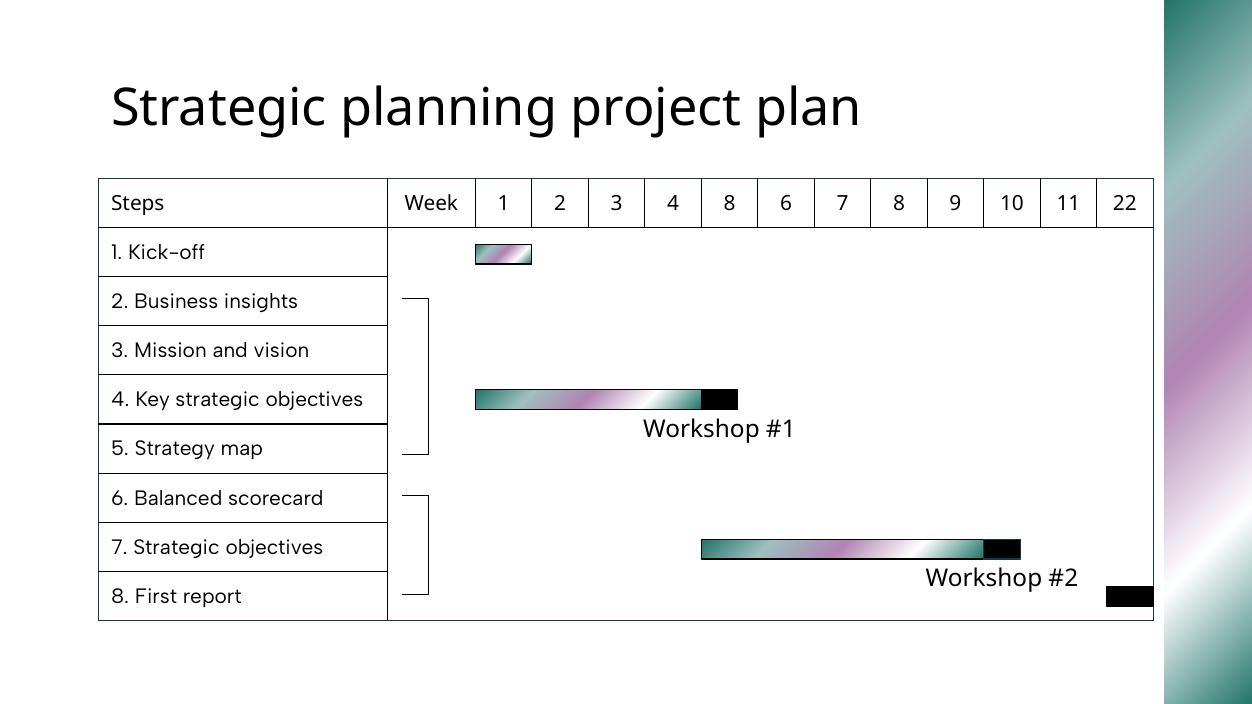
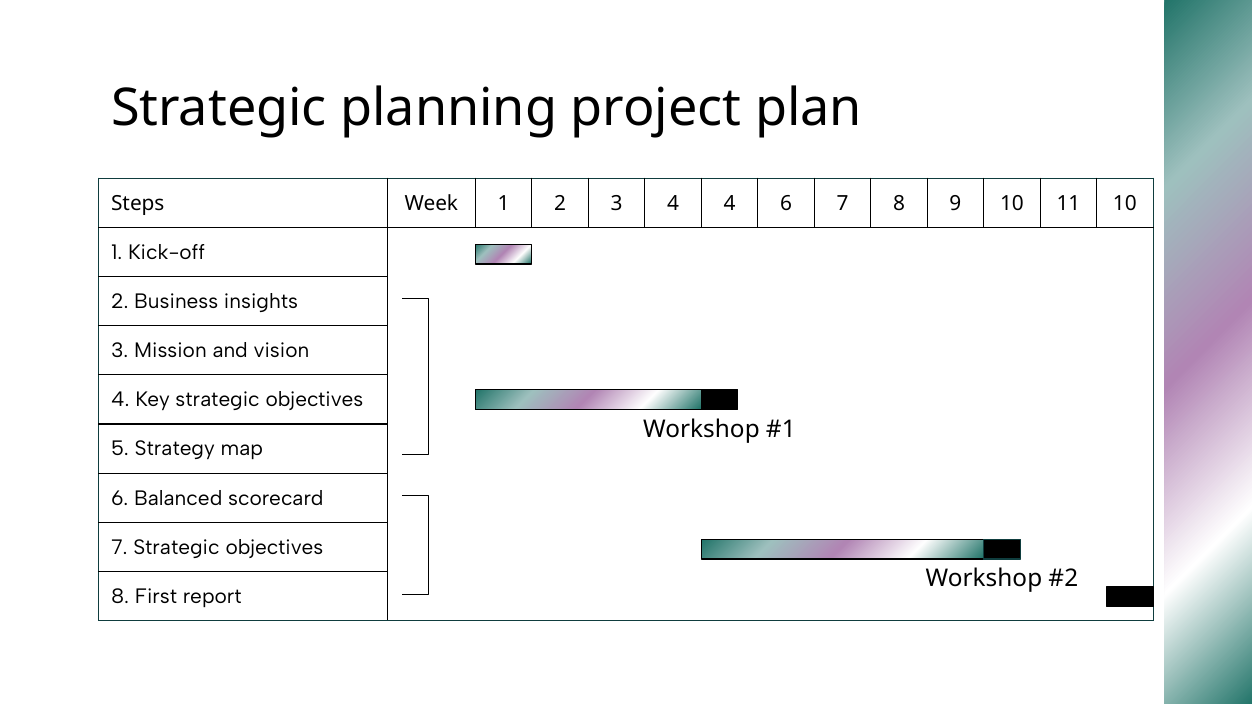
4 8: 8 -> 4
11 22: 22 -> 10
